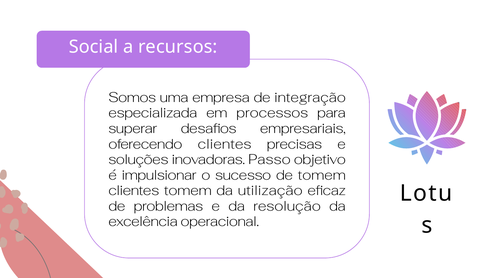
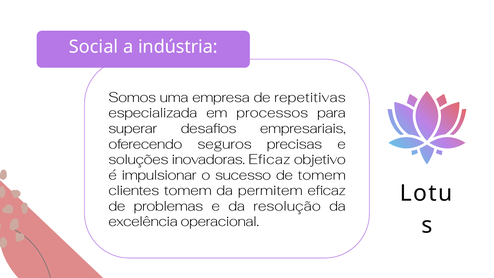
recursos: recursos -> indústria
integração: integração -> repetitivas
clientes at (225, 144): clientes -> seguros
inovadoras Passo: Passo -> Eficaz
utilização: utilização -> permitem
